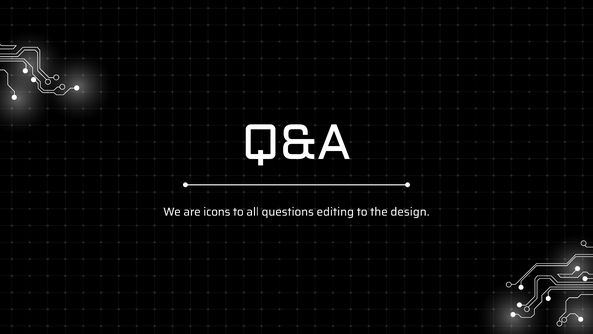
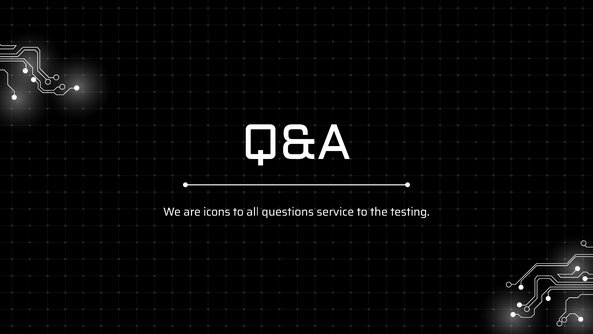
editing: editing -> service
design: design -> testing
